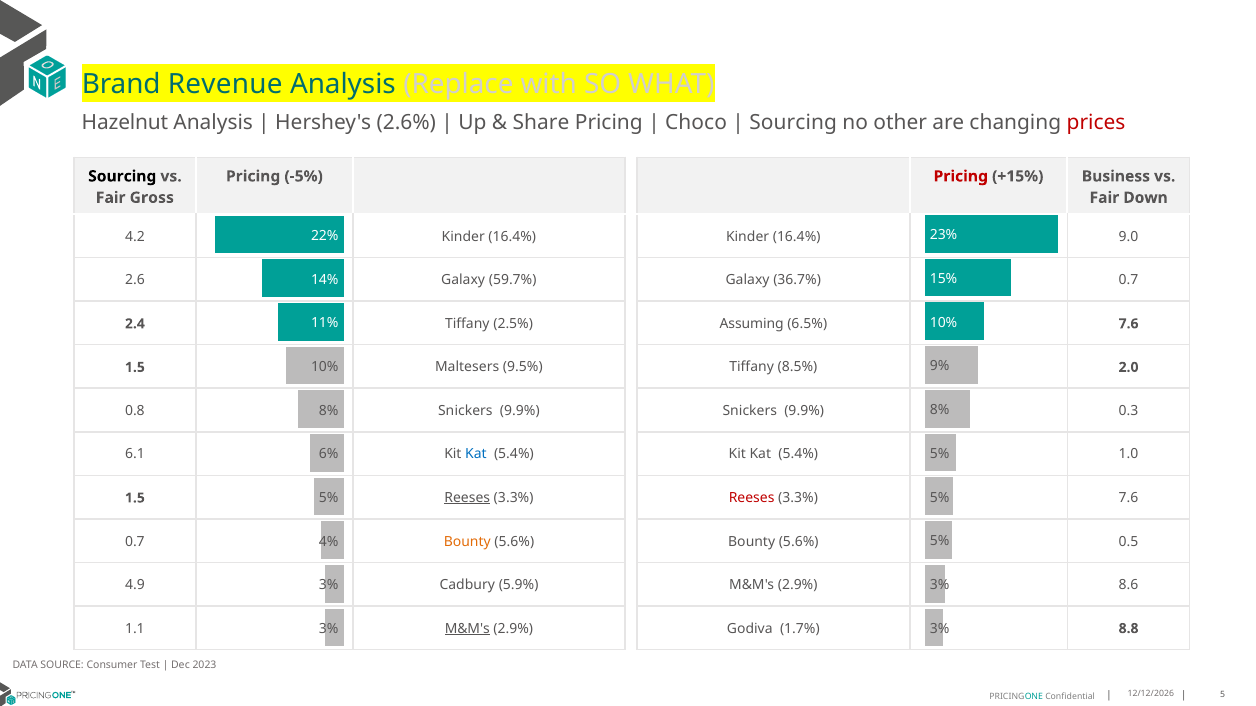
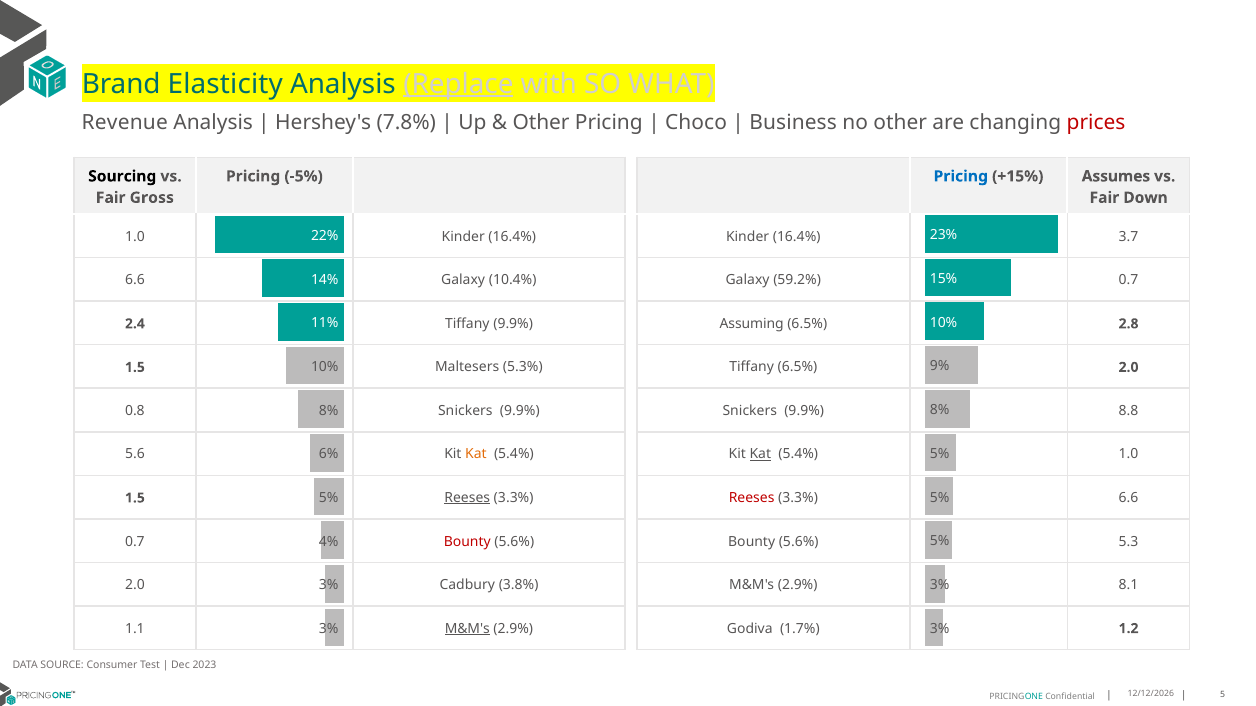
Revenue: Revenue -> Elasticity
Replace underline: none -> present
Hazelnut: Hazelnut -> Revenue
2.6%: 2.6% -> 7.8%
Share at (541, 122): Share -> Other
Sourcing at (793, 122): Sourcing -> Business
Pricing at (961, 176) colour: red -> blue
Business: Business -> Assumes
4.2 at (135, 237): 4.2 -> 1.0
9.0: 9.0 -> 3.7
2.6 at (135, 280): 2.6 -> 6.6
59.7%: 59.7% -> 10.4%
36.7%: 36.7% -> 59.2%
6.5% 7.6: 7.6 -> 2.8
Tiffany 2.5%: 2.5% -> 9.9%
Tiffany 8.5%: 8.5% -> 6.5%
9.5%: 9.5% -> 5.3%
0.3: 0.3 -> 8.8
6.1: 6.1 -> 5.6
Kat at (476, 455) colour: blue -> orange
Kat at (760, 455) underline: none -> present
3.3% 7.6: 7.6 -> 6.6
Bounty at (467, 542) colour: orange -> red
0.5: 0.5 -> 5.3
4.9 at (135, 585): 4.9 -> 2.0
5.9%: 5.9% -> 3.8%
8.6: 8.6 -> 8.1
8.8: 8.8 -> 1.2
